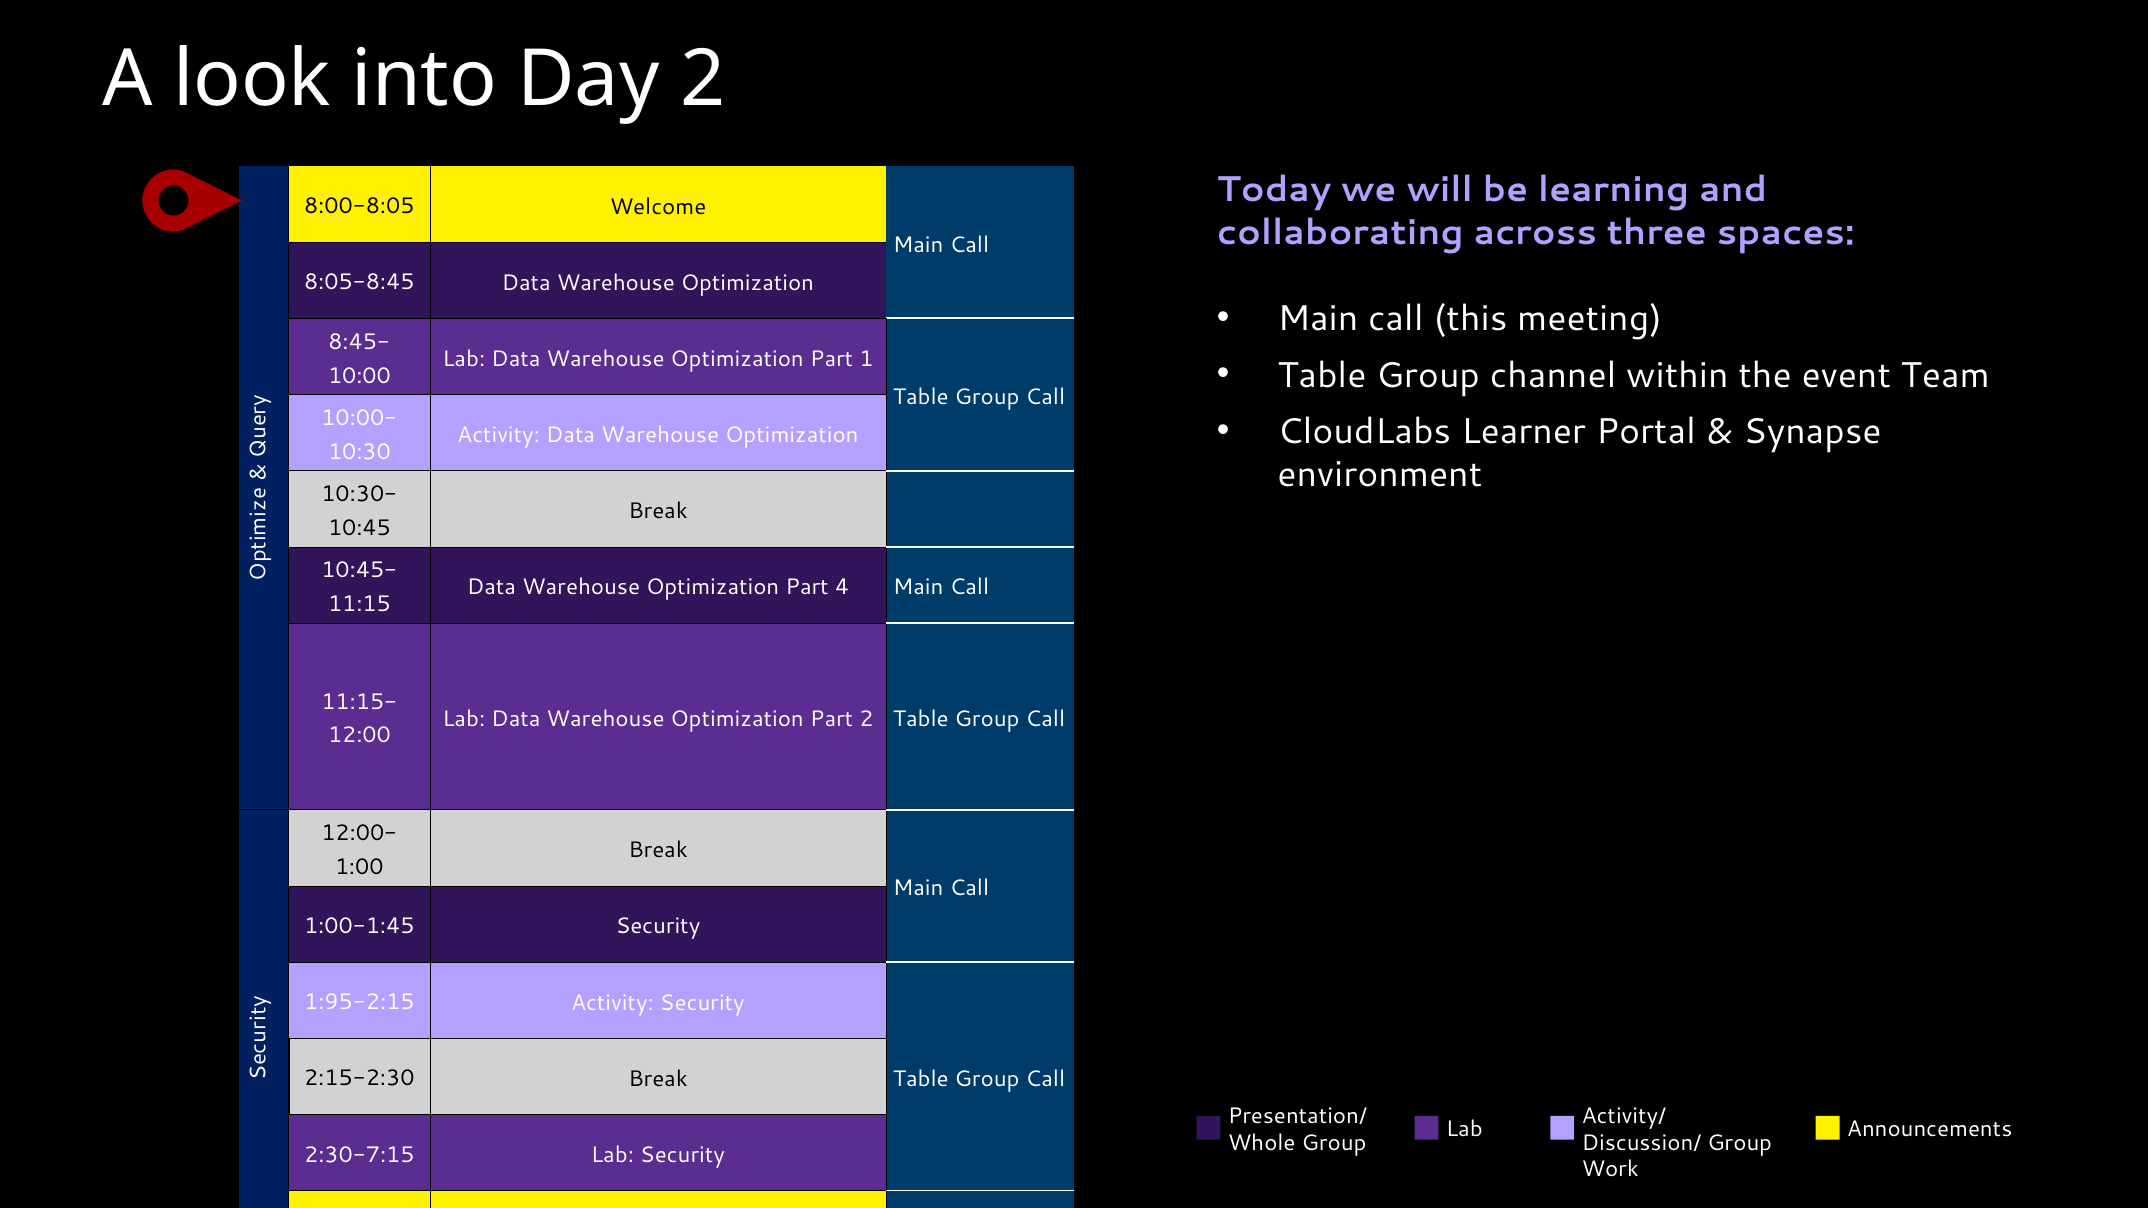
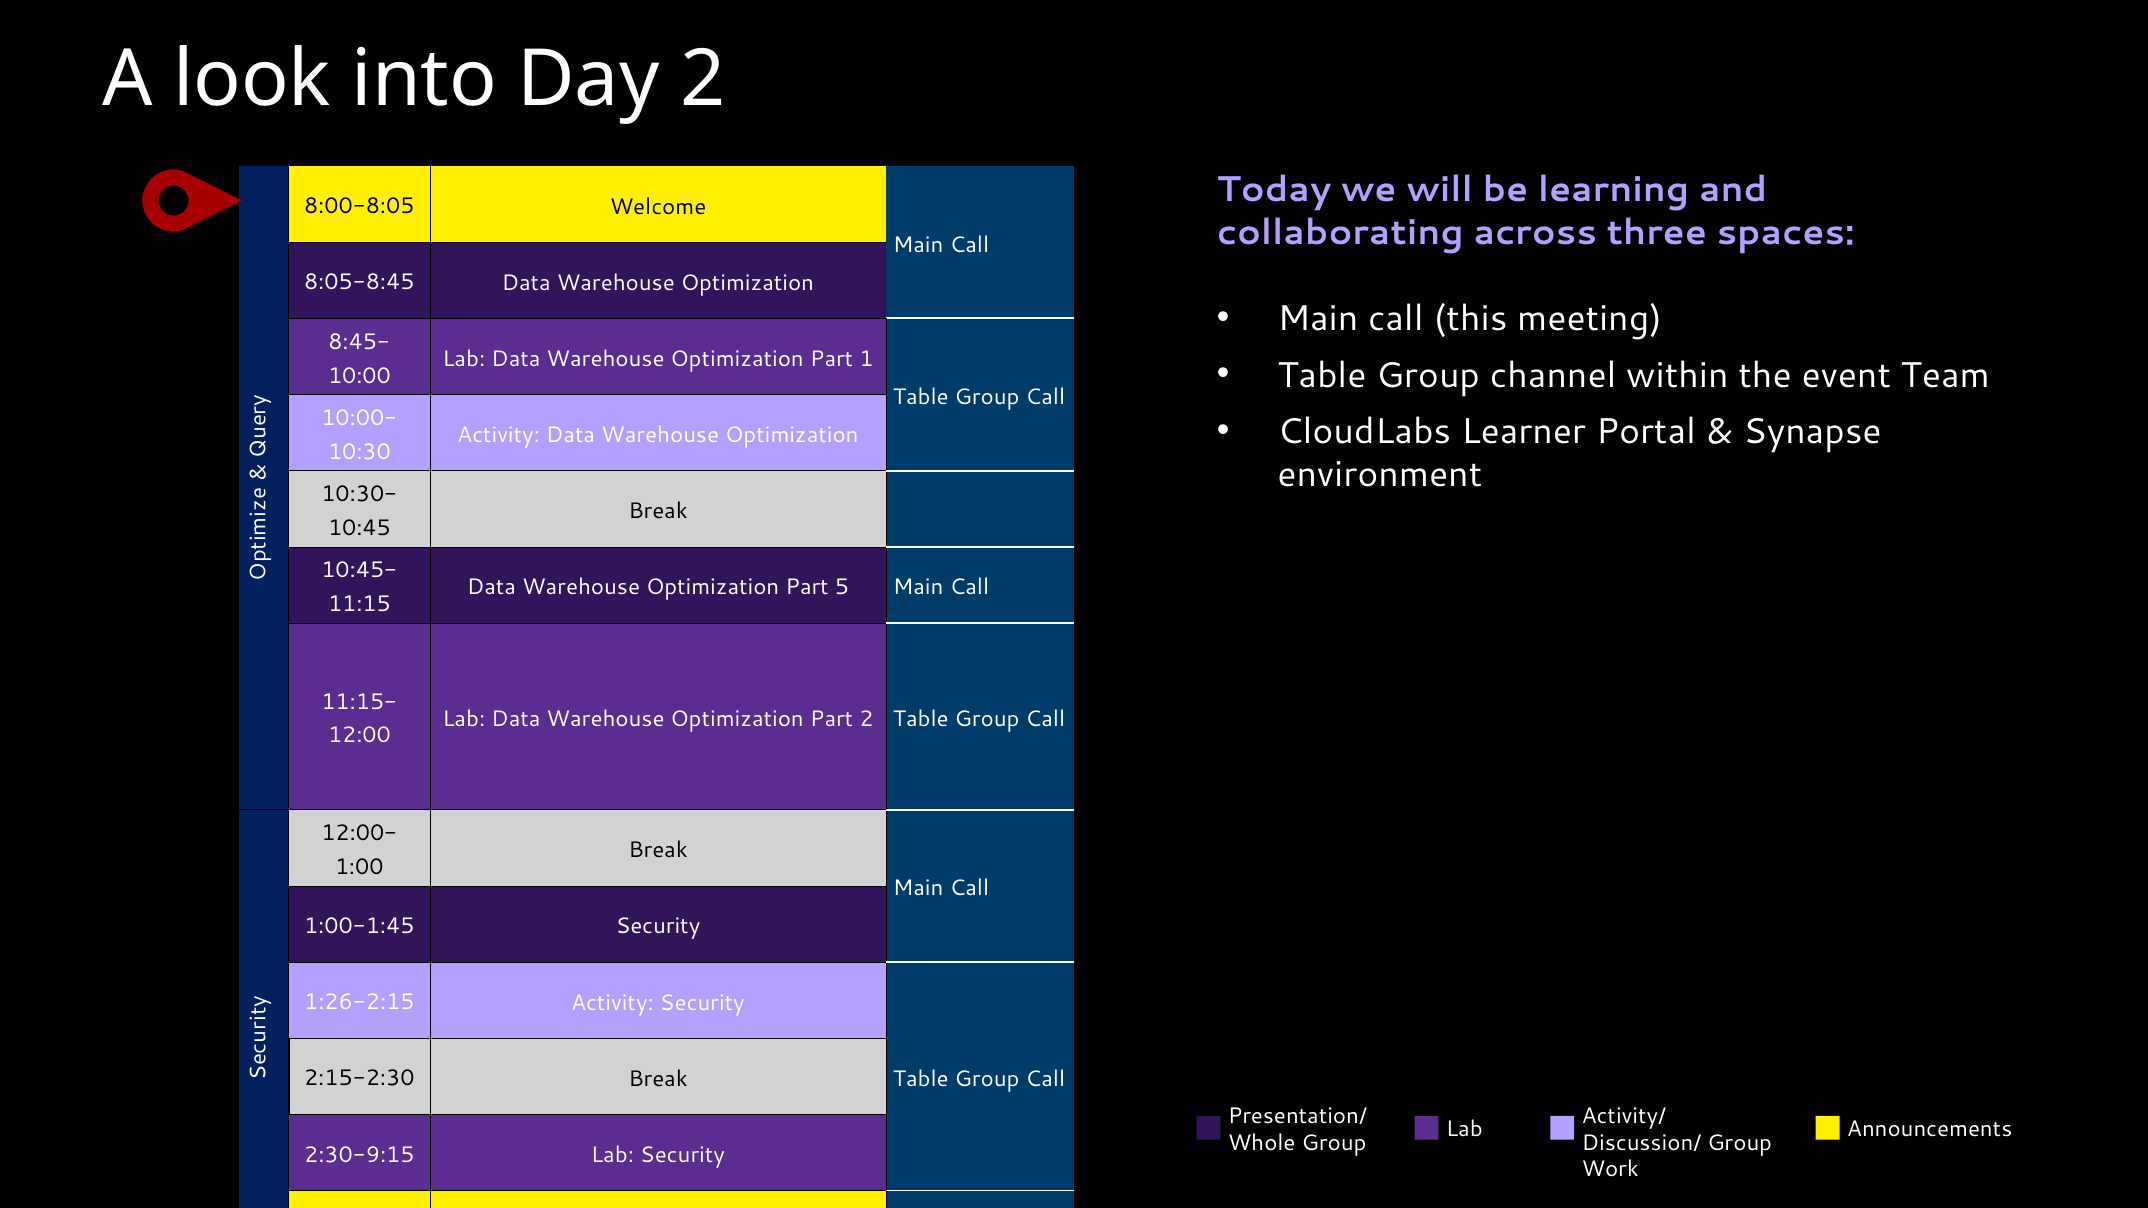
4: 4 -> 5
1:95-2:15: 1:95-2:15 -> 1:26-2:15
2:30-7:15: 2:30-7:15 -> 2:30-9:15
